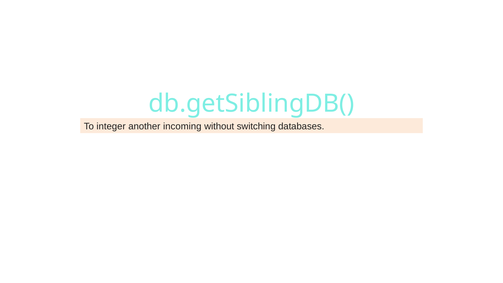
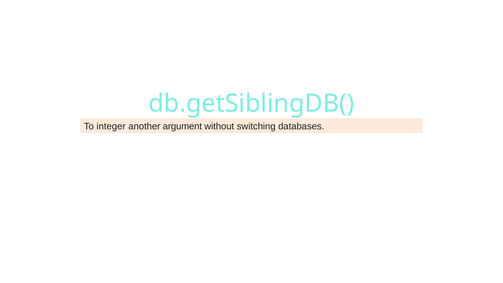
incoming: incoming -> argument
